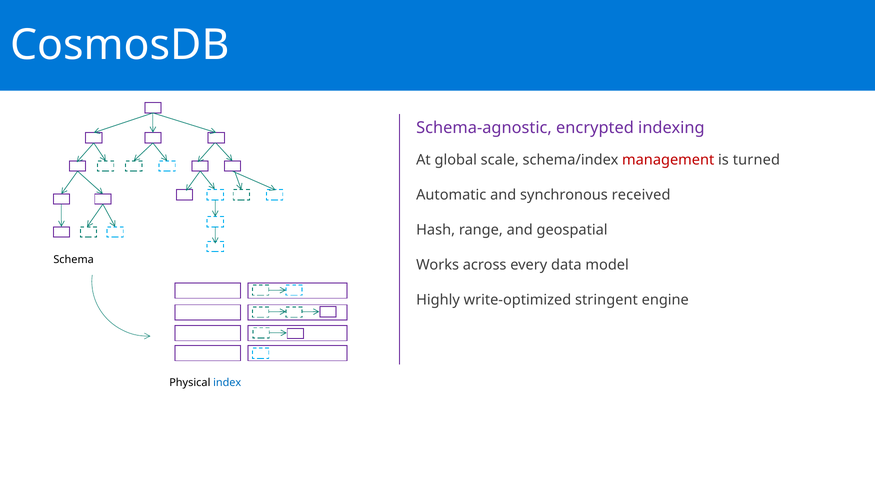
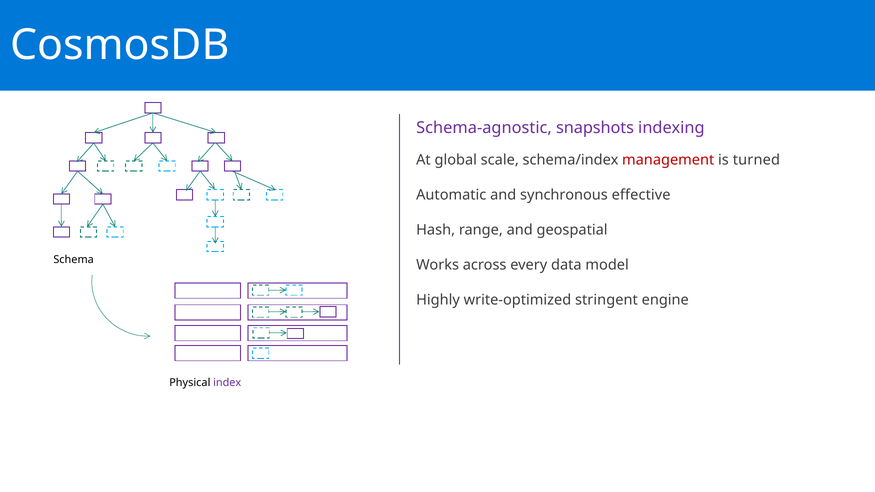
encrypted: encrypted -> snapshots
received: received -> effective
index colour: blue -> purple
